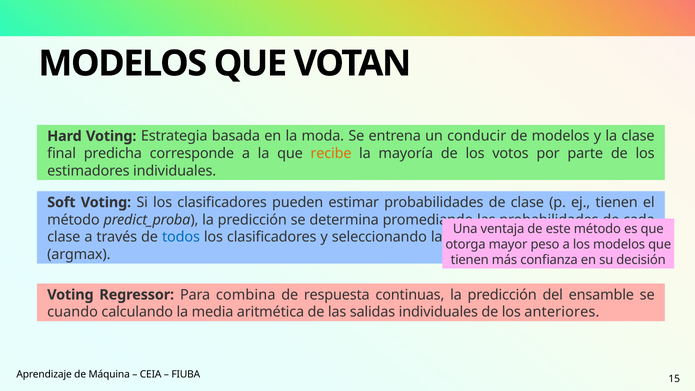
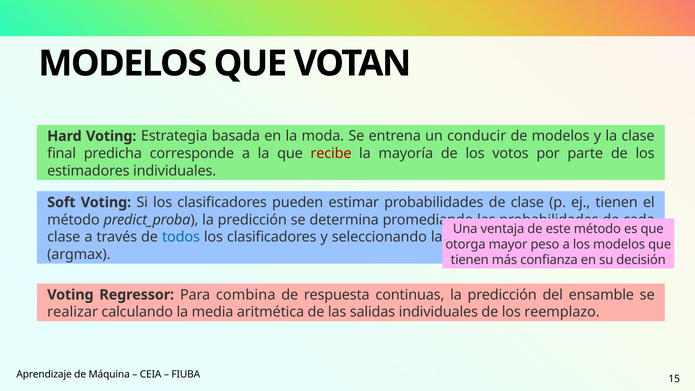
recibe colour: orange -> red
cuando: cuando -> realizar
anteriores: anteriores -> reemplazo
